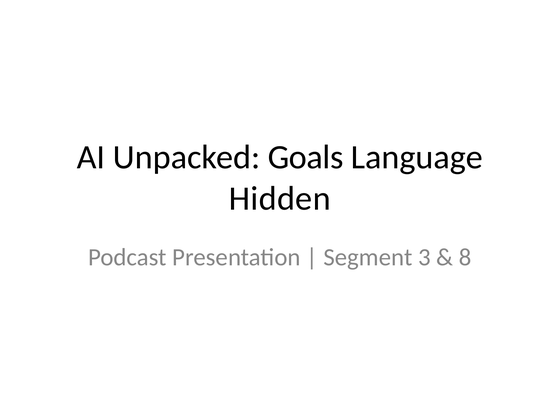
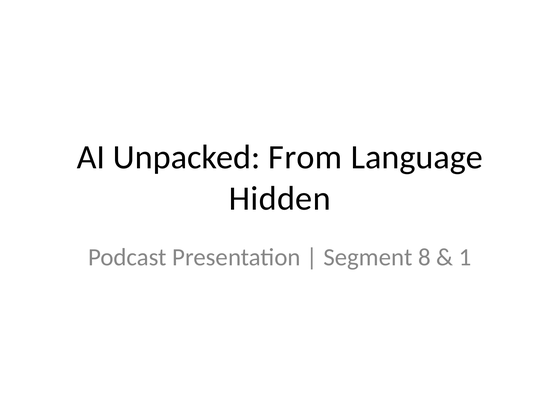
Goals: Goals -> From
3: 3 -> 8
8: 8 -> 1
